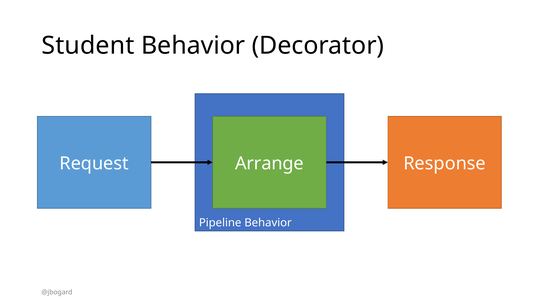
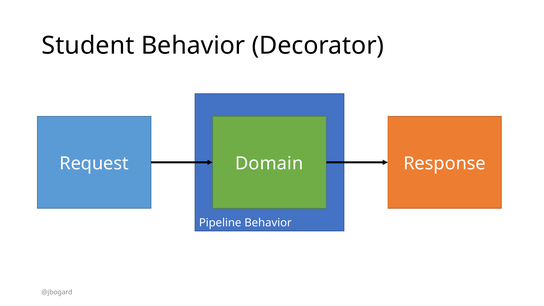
Arrange: Arrange -> Domain
